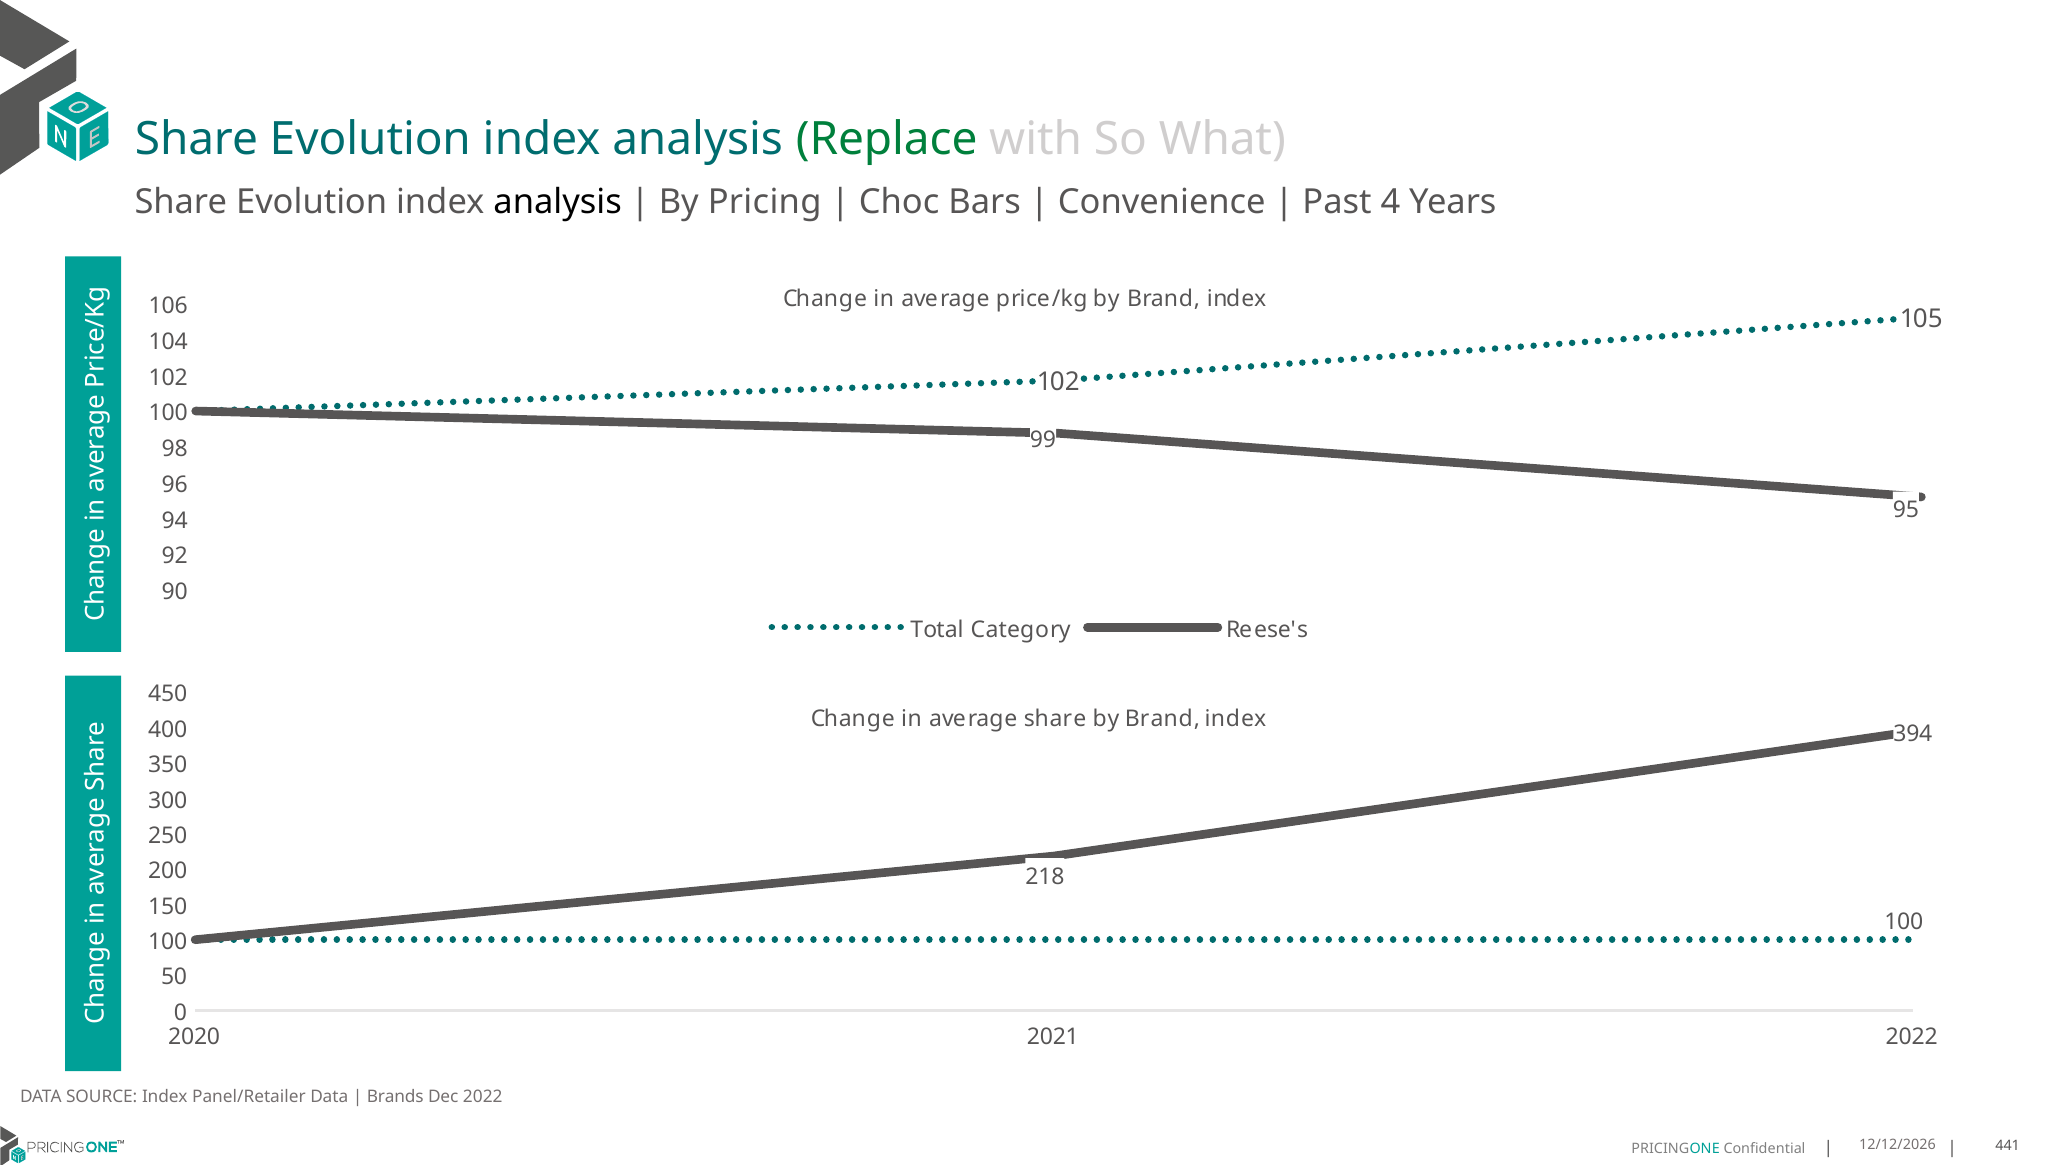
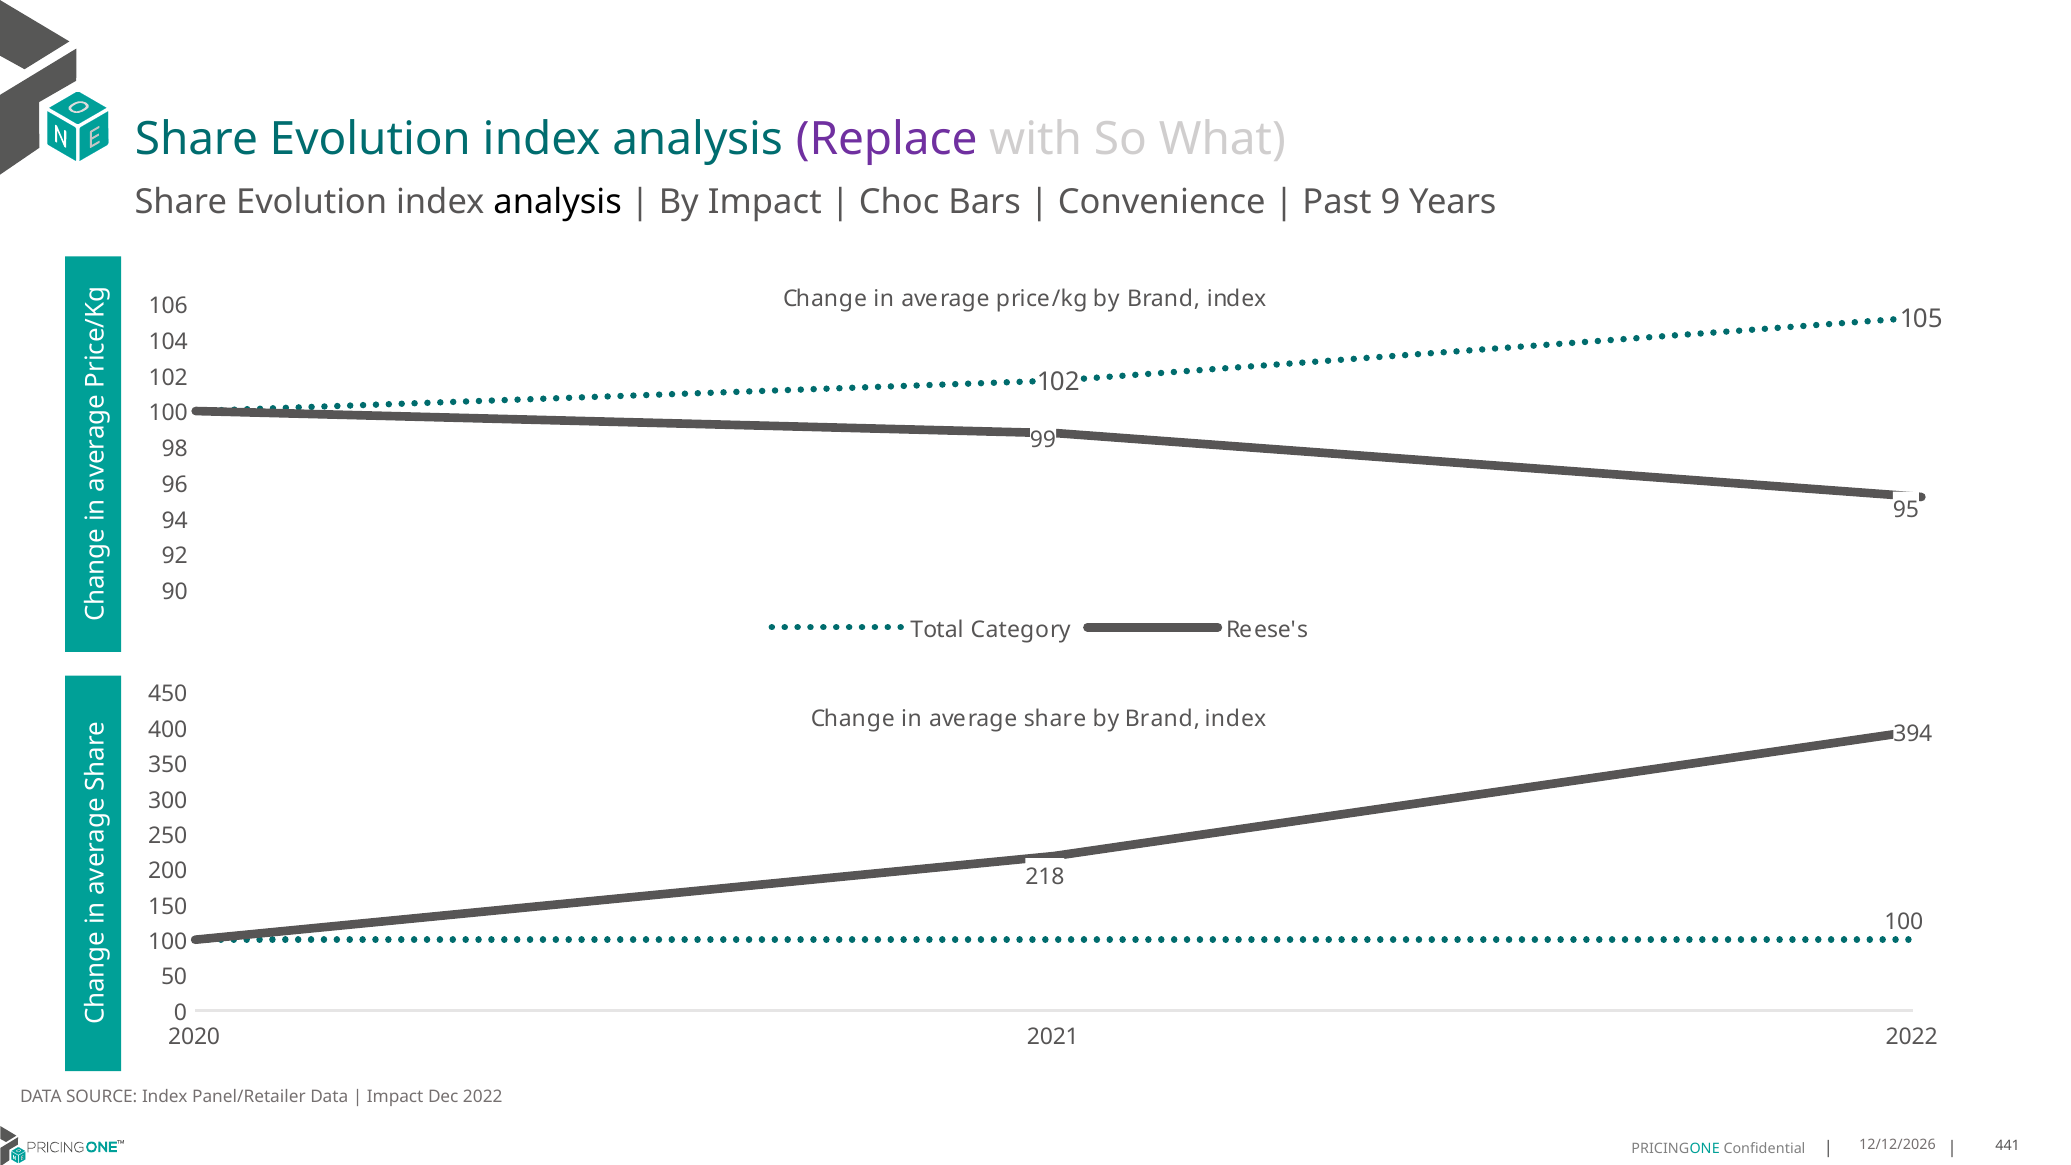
Replace colour: green -> purple
By Pricing: Pricing -> Impact
4: 4 -> 9
Brands at (395, 1097): Brands -> Impact
